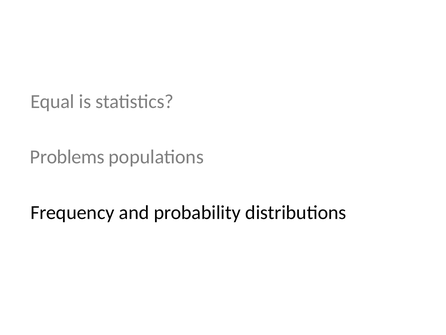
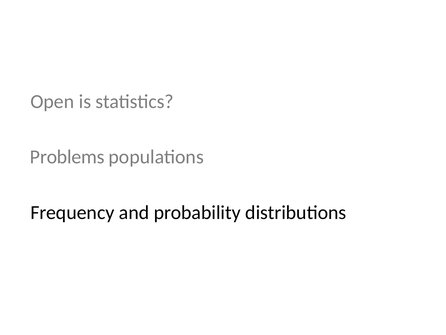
Equal: Equal -> Open
